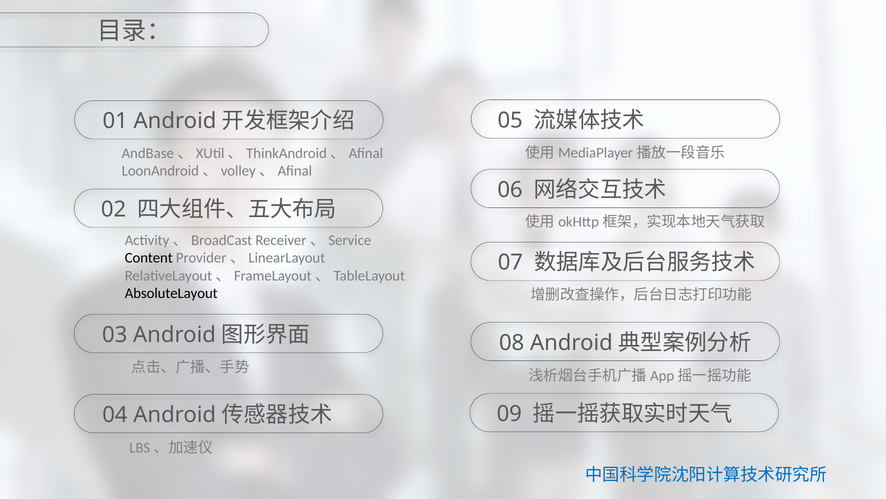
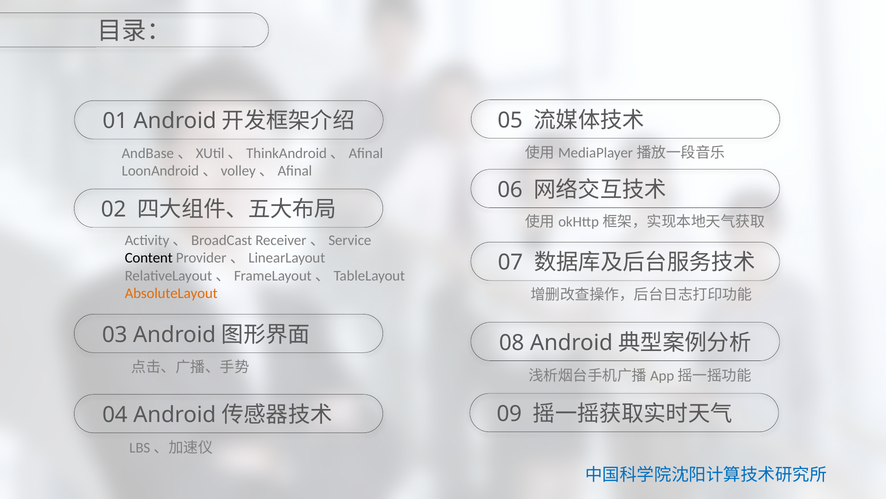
AbsoluteLayout colour: black -> orange
